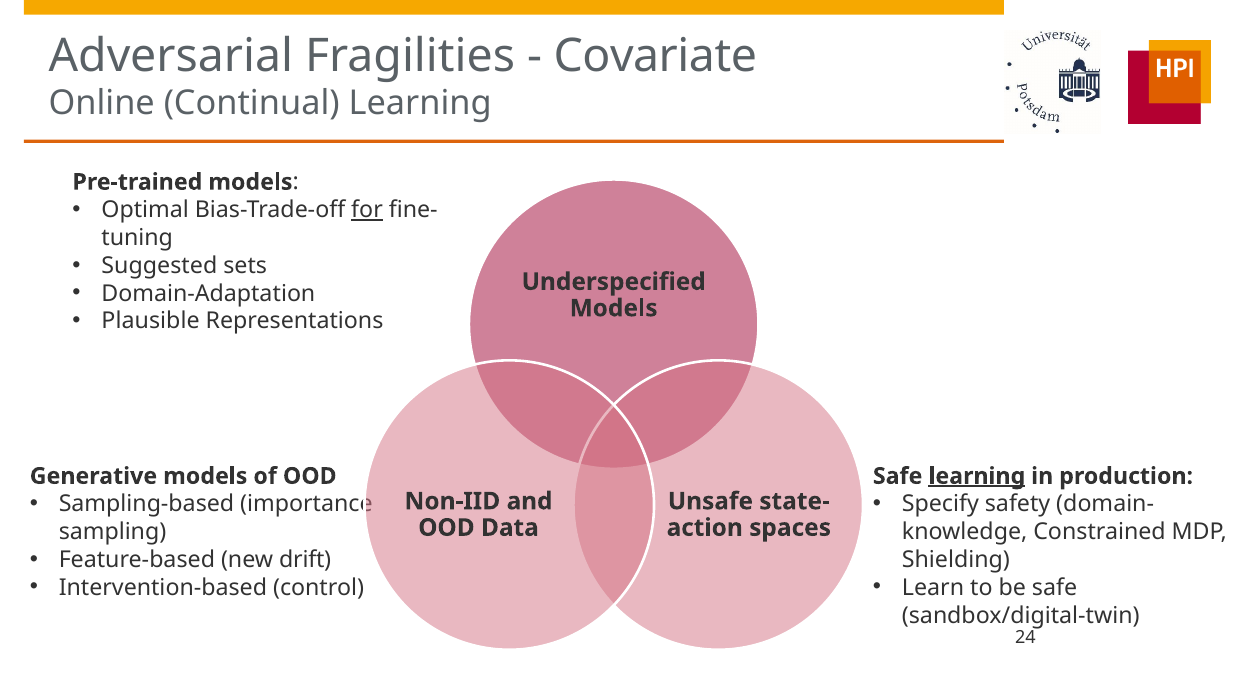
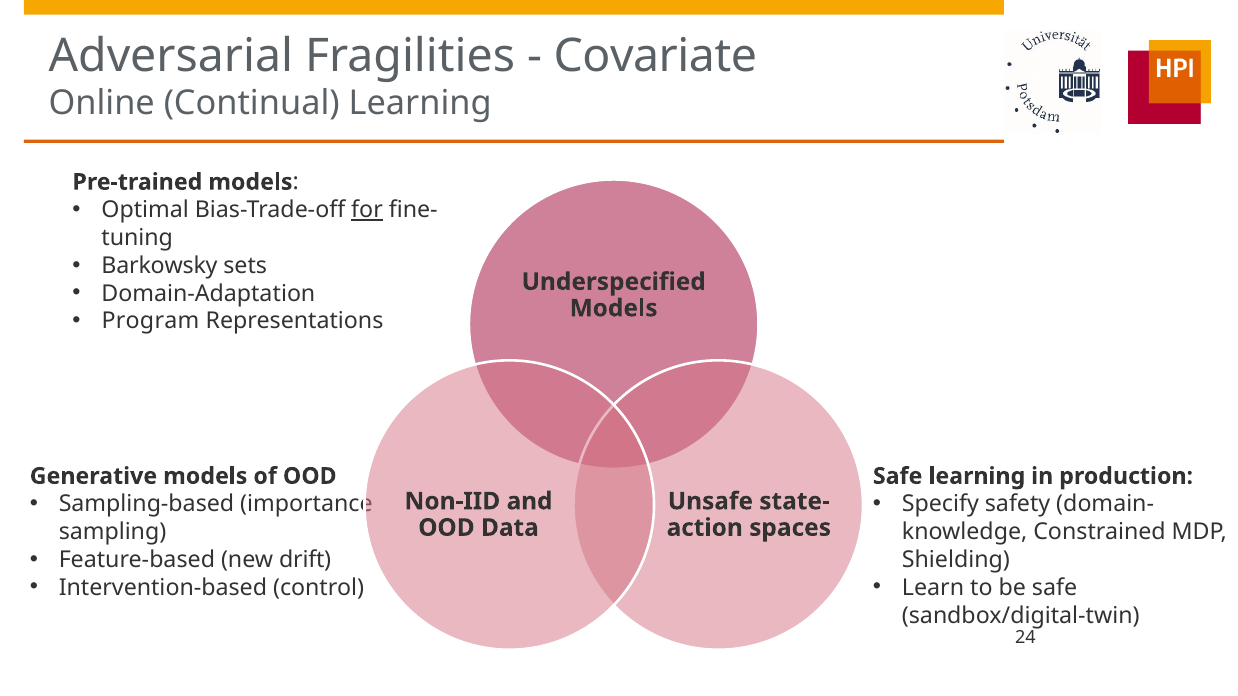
Suggested: Suggested -> Barkowsky
Plausible: Plausible -> Program
learning at (977, 476) underline: present -> none
